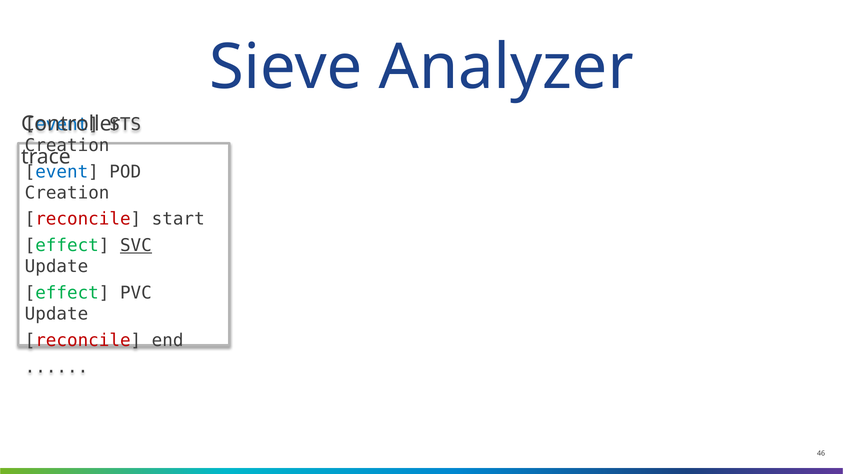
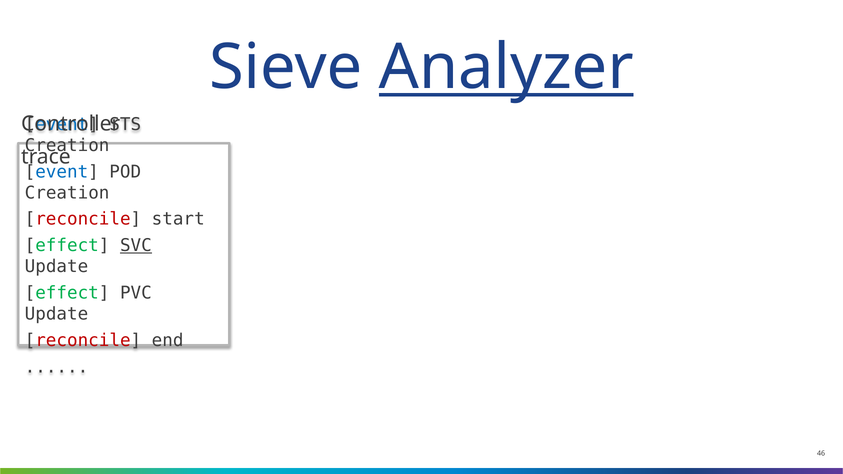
Analyzer underline: none -> present
